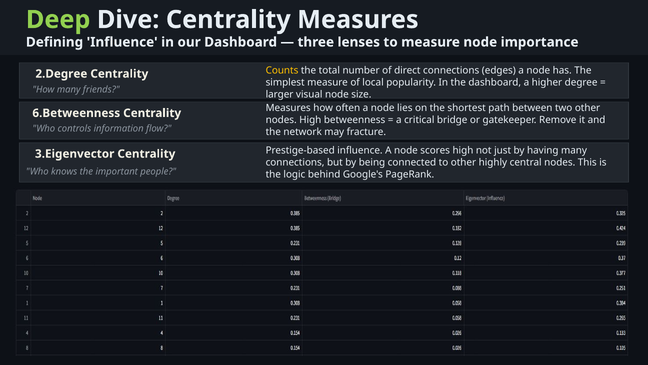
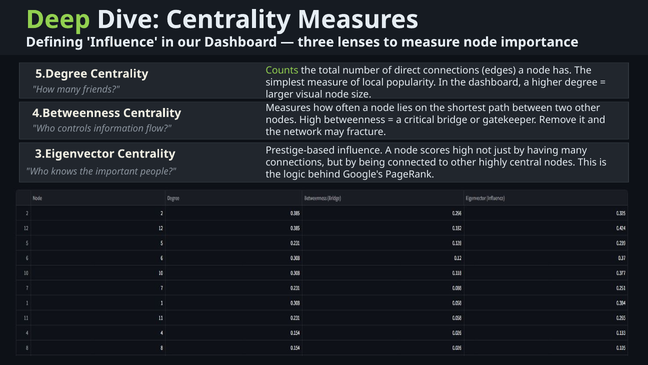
Counts colour: yellow -> light green
2.Degree: 2.Degree -> 5.Degree
6.Betweenness: 6.Betweenness -> 4.Betweenness
